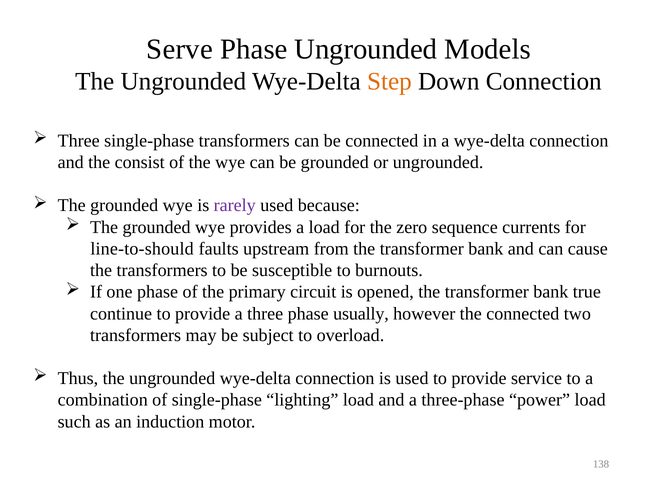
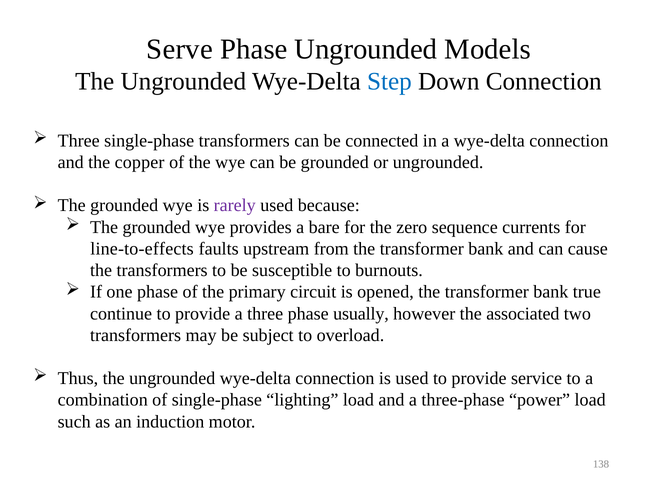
Step colour: orange -> blue
consist: consist -> copper
a load: load -> bare
line-to-should: line-to-should -> line-to-effects
the connected: connected -> associated
